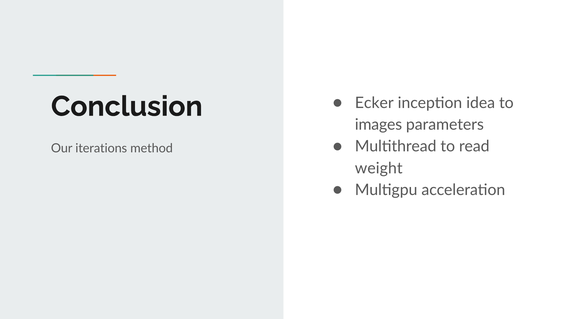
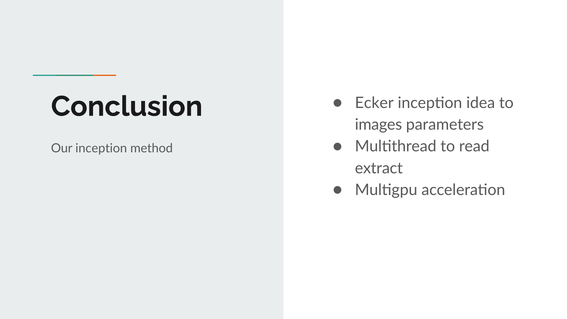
Our iterations: iterations -> inception
weight: weight -> extract
